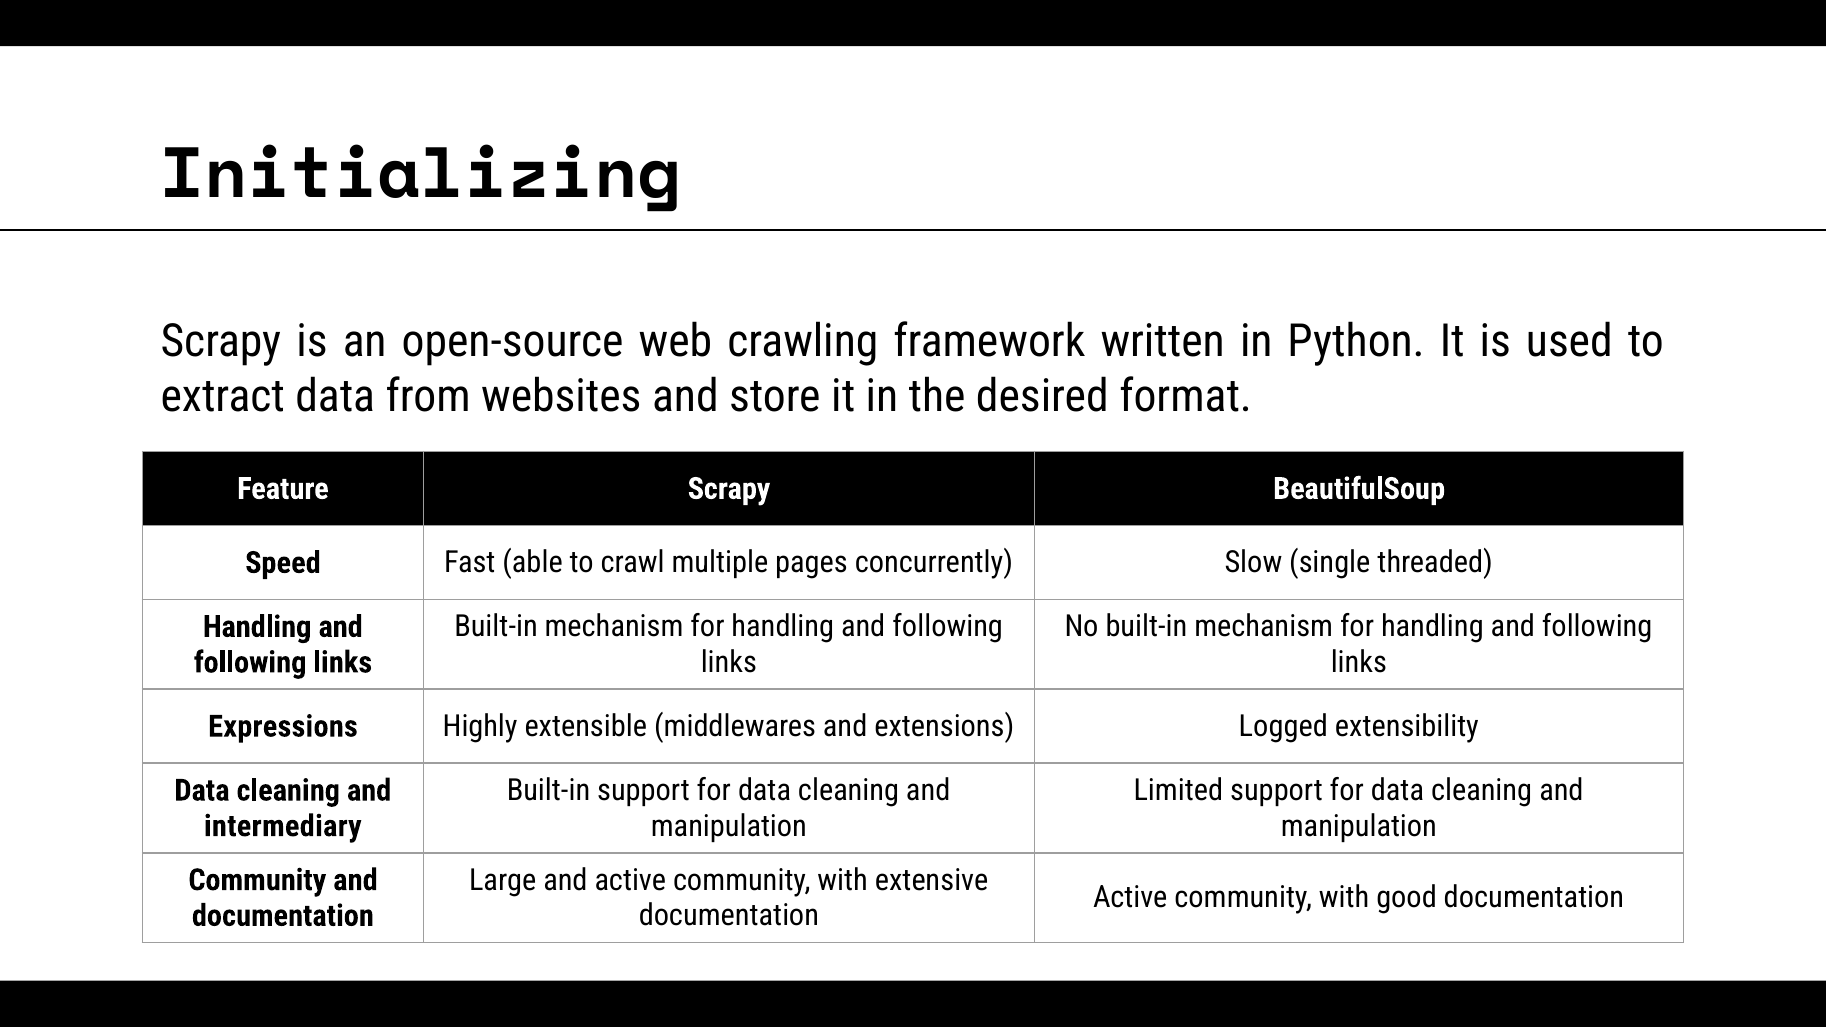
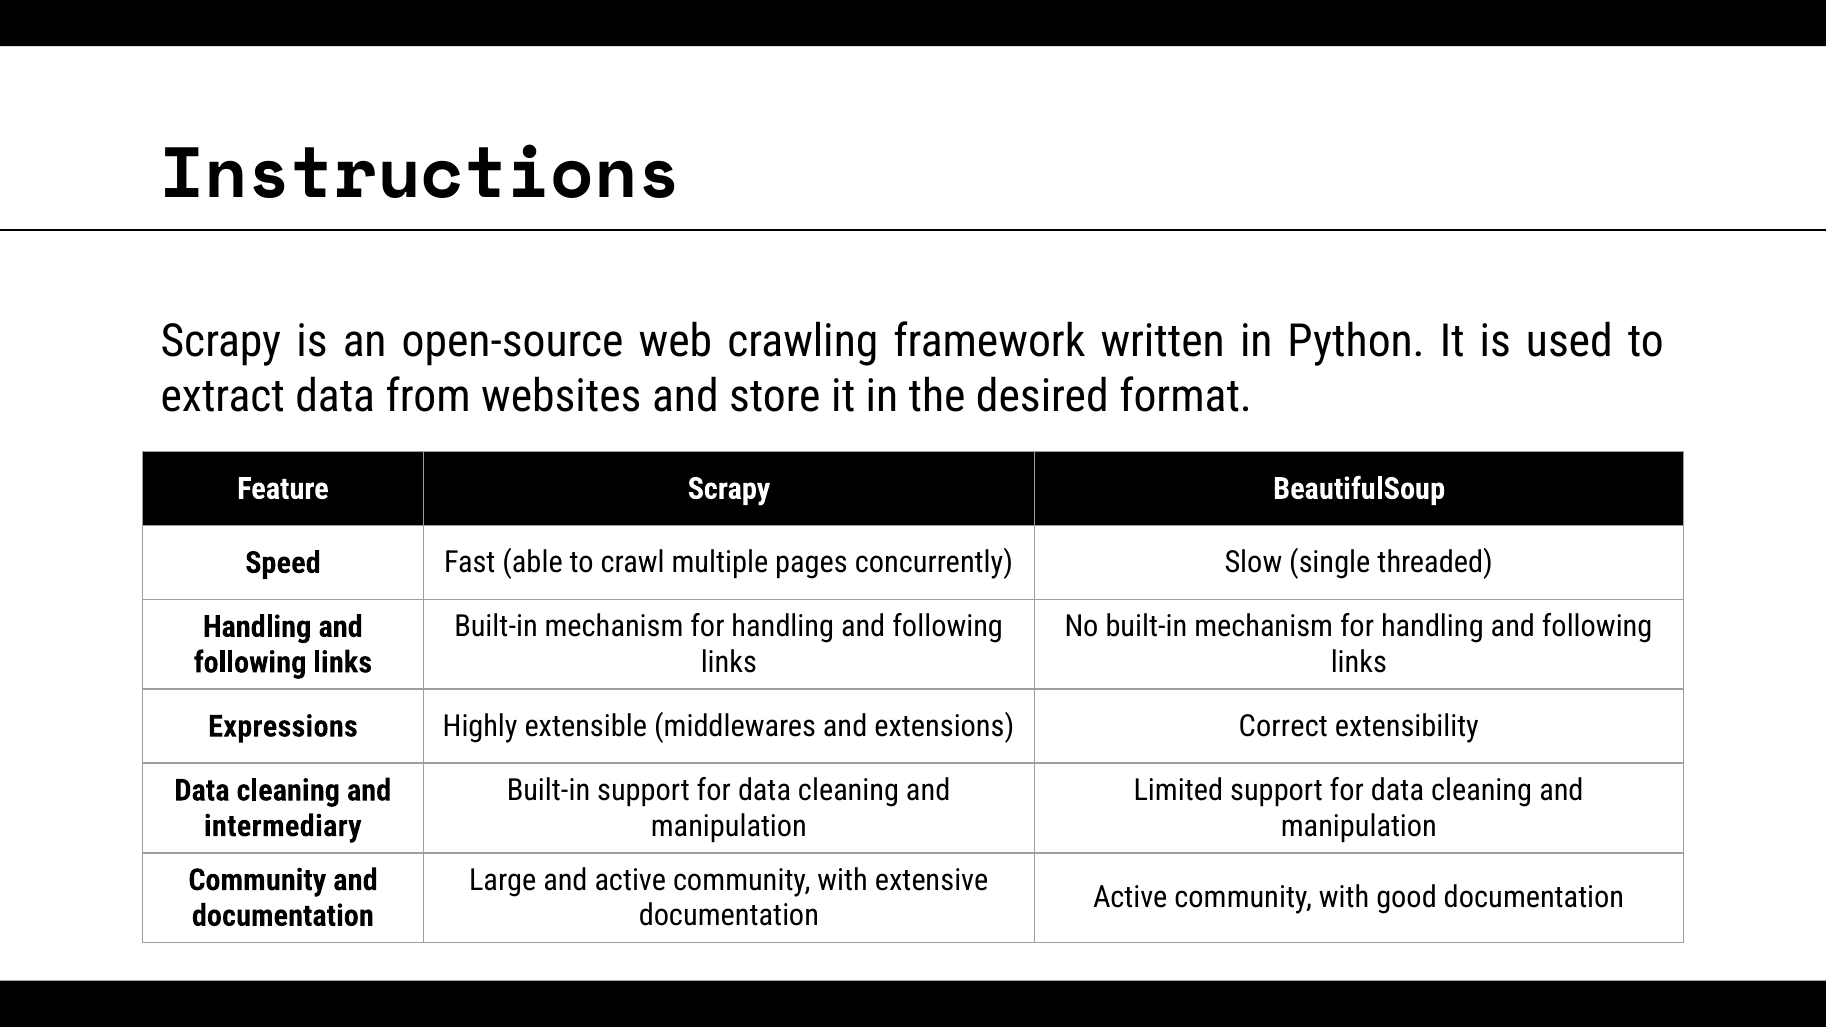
Initializing: Initializing -> Instructions
Logged: Logged -> Correct
